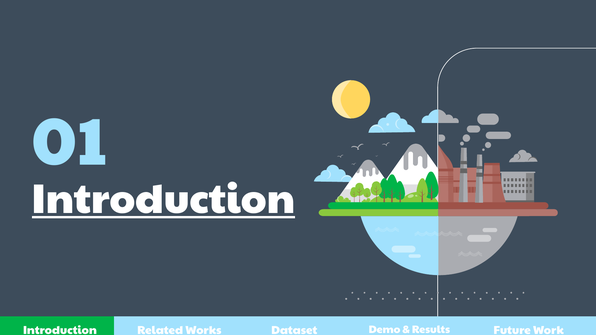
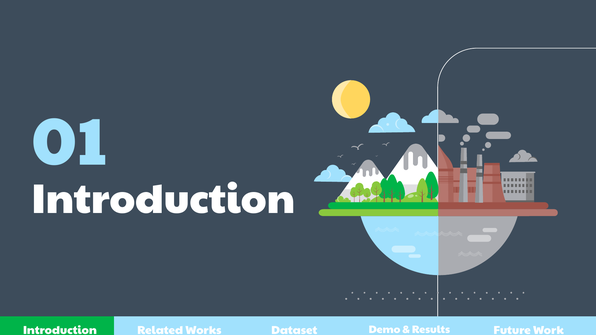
Introduction at (164, 200) underline: present -> none
